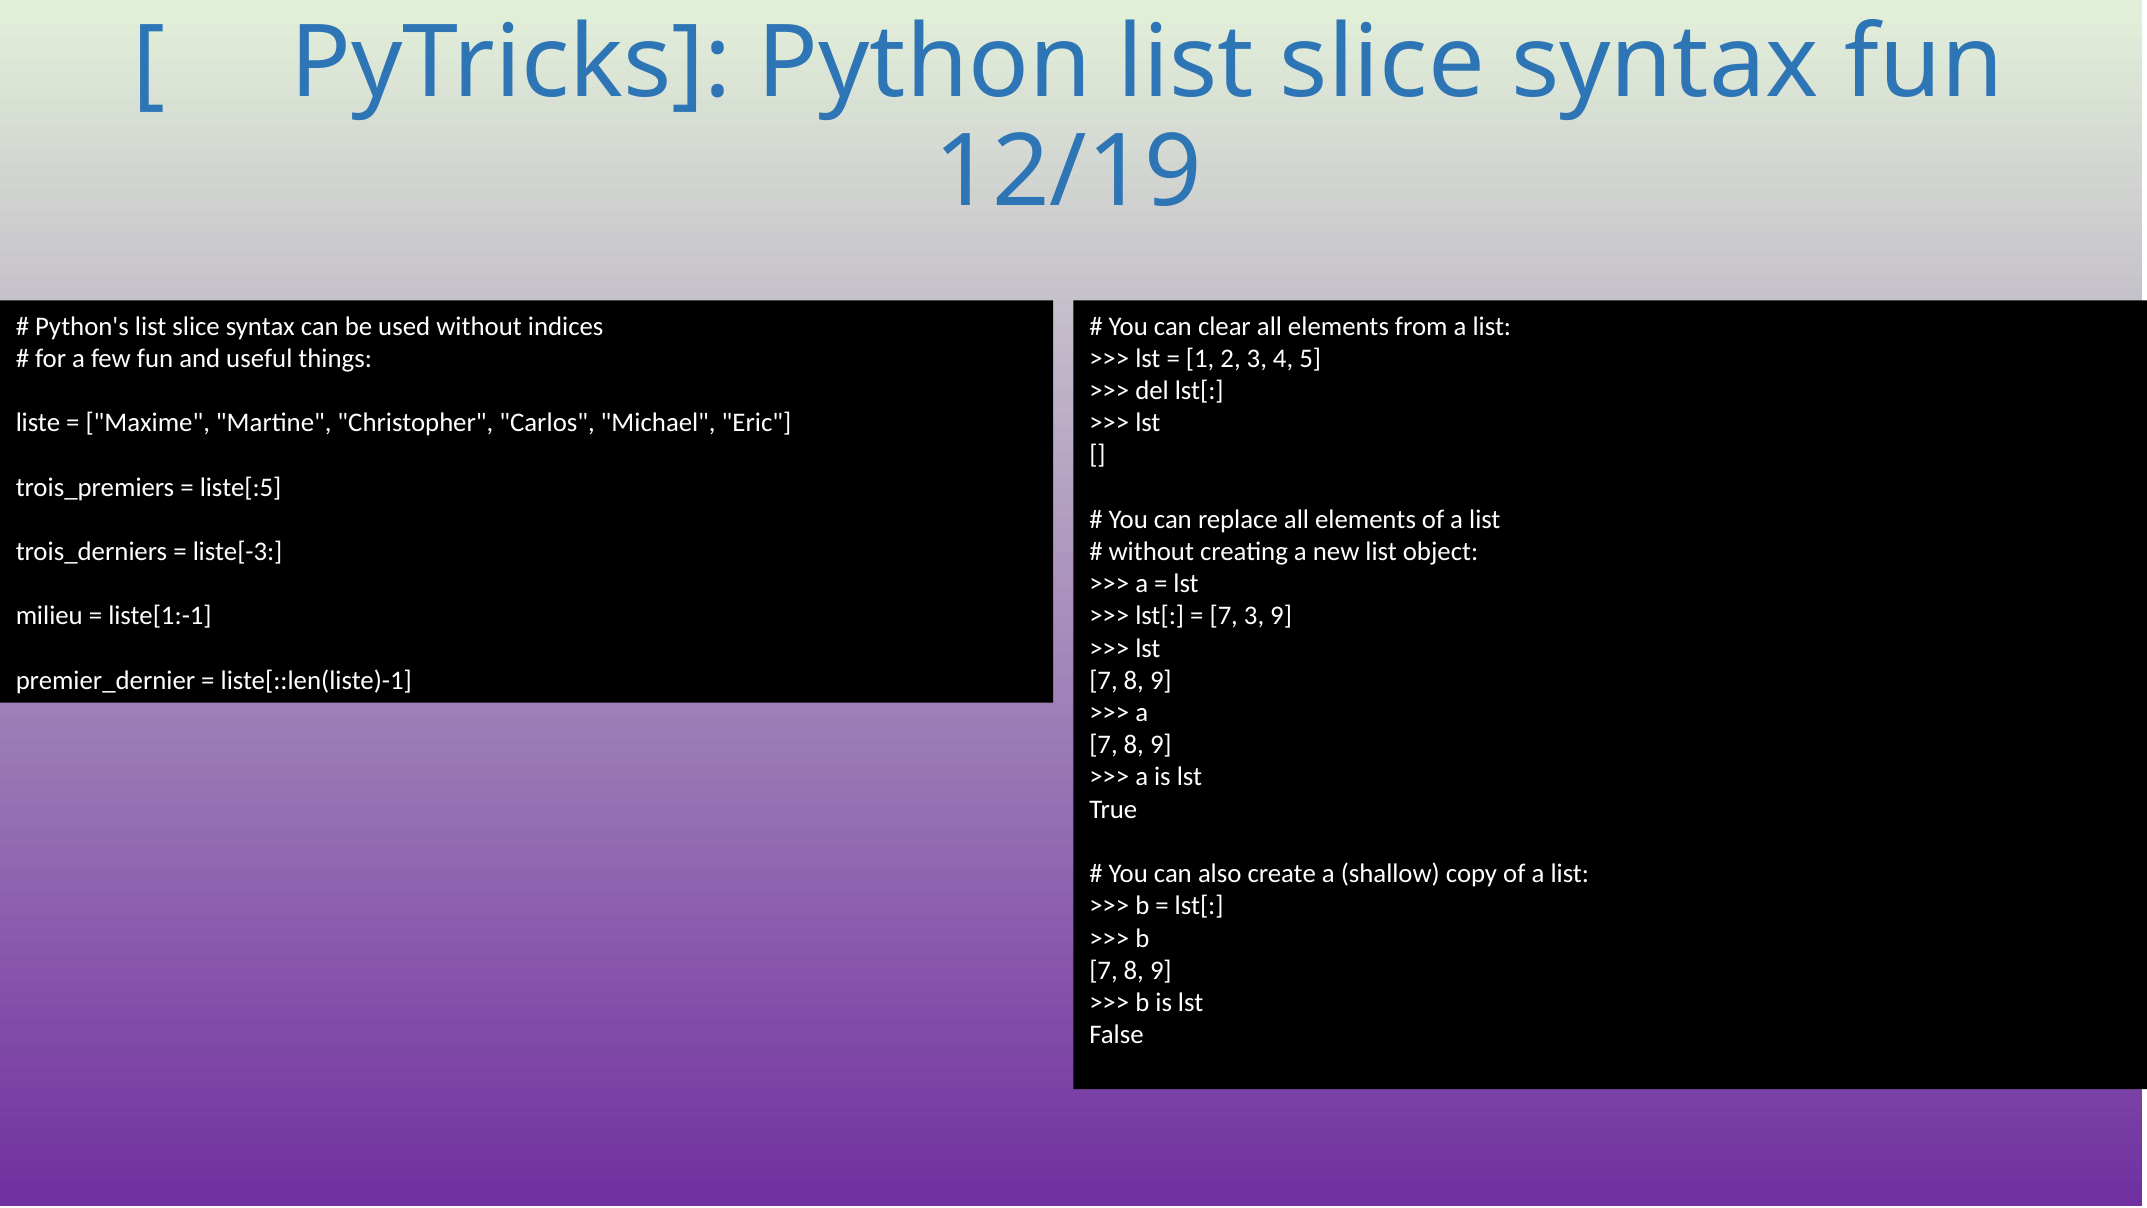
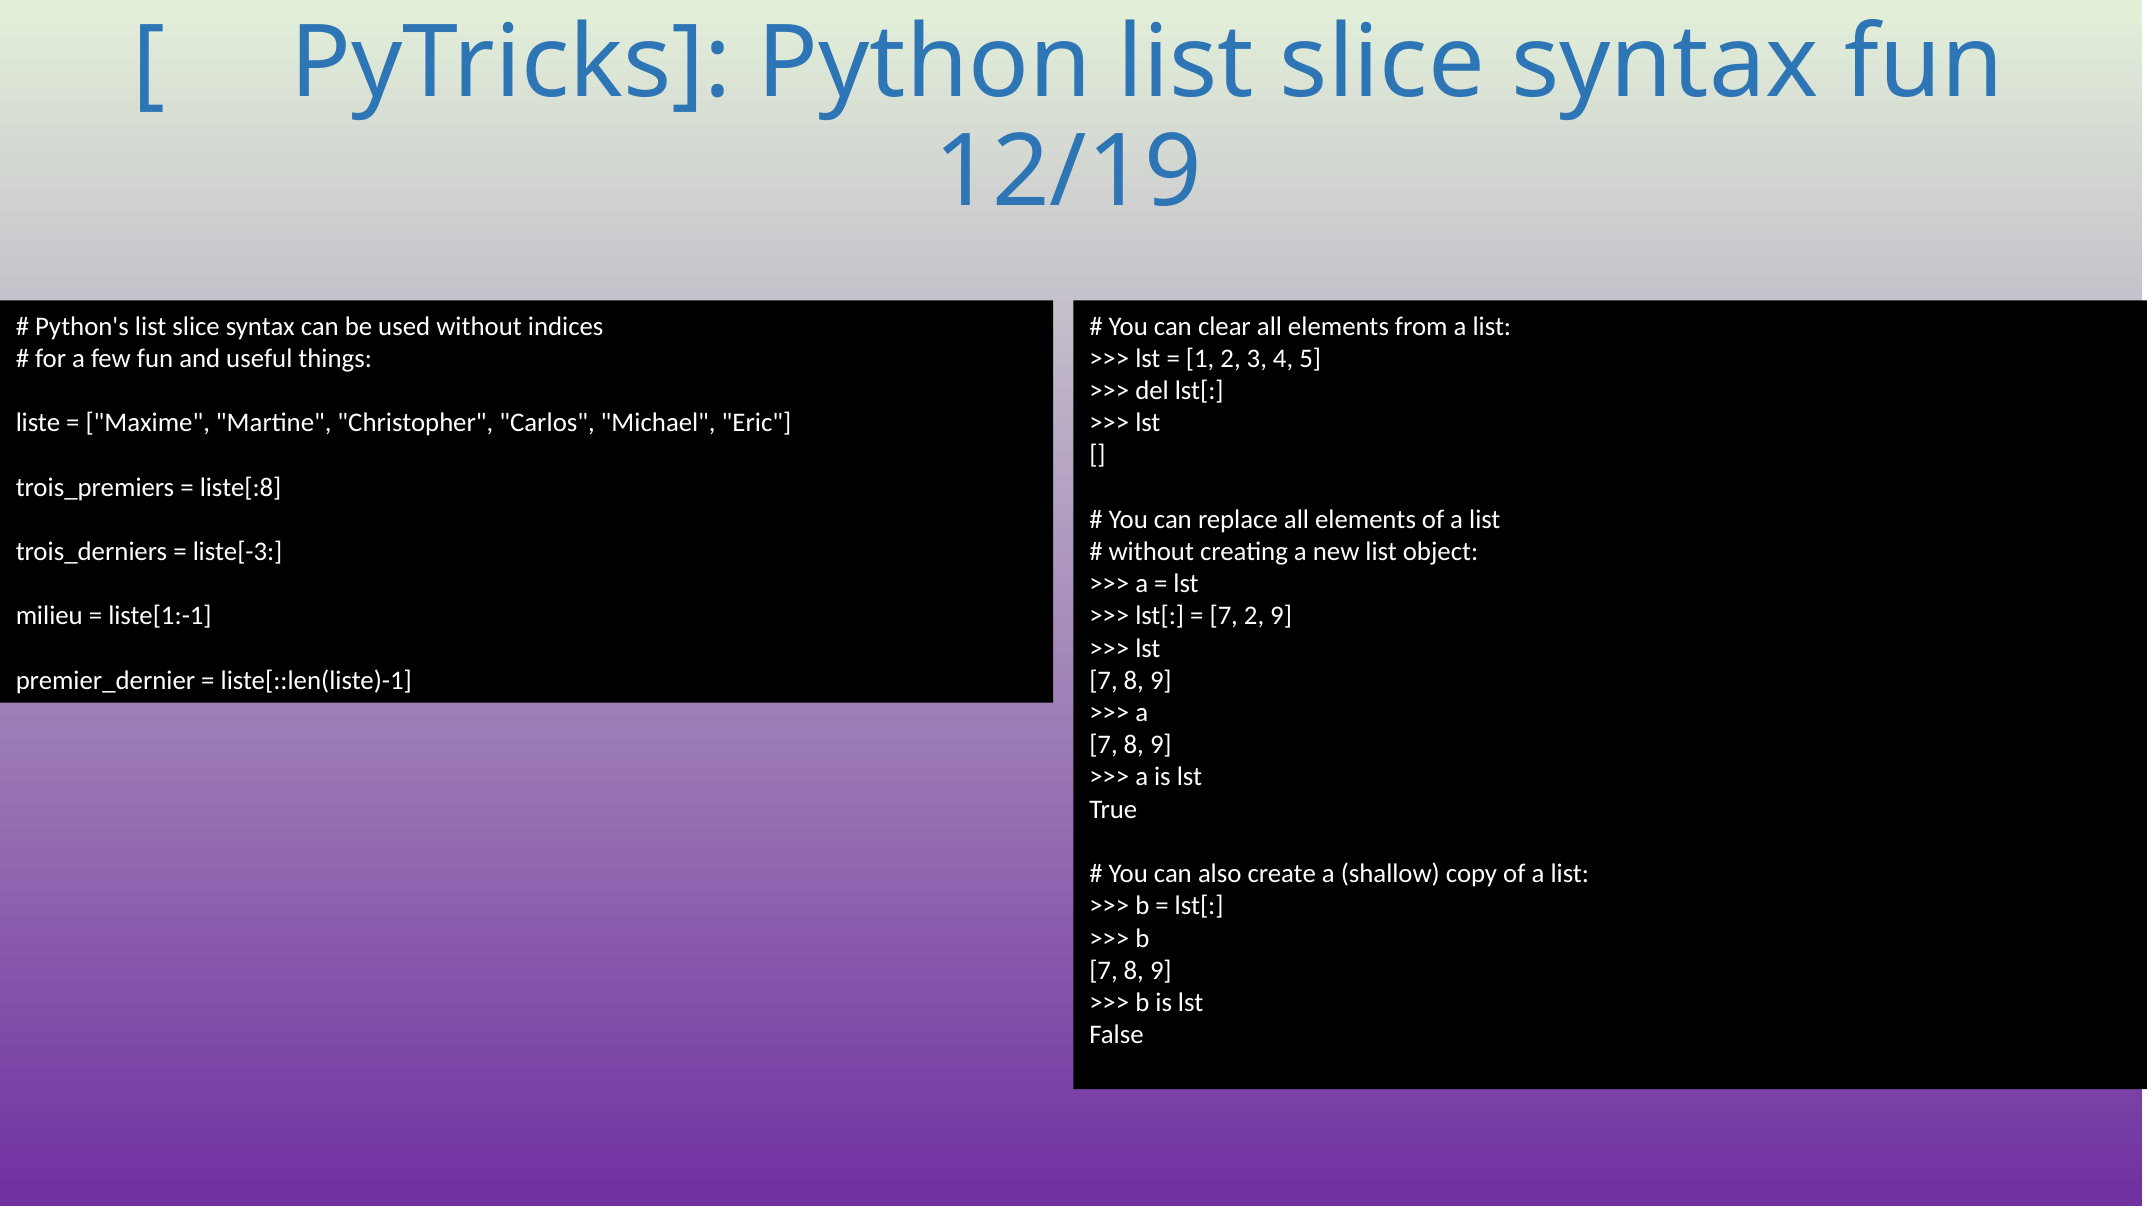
liste[:5: liste[:5 -> liste[:8
7 3: 3 -> 2
